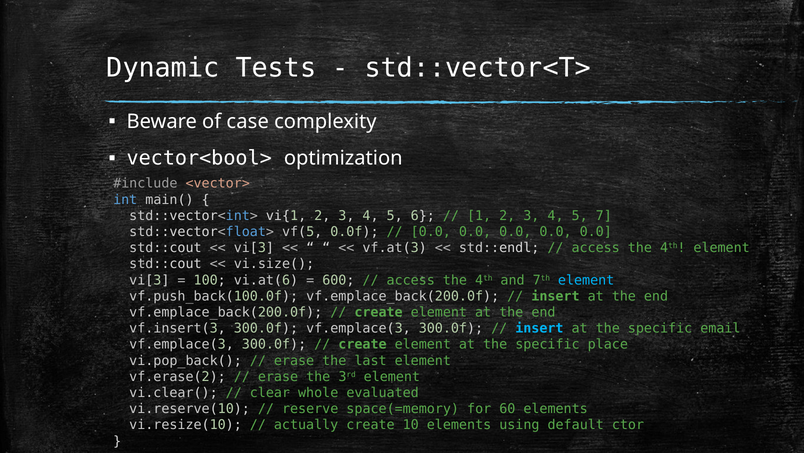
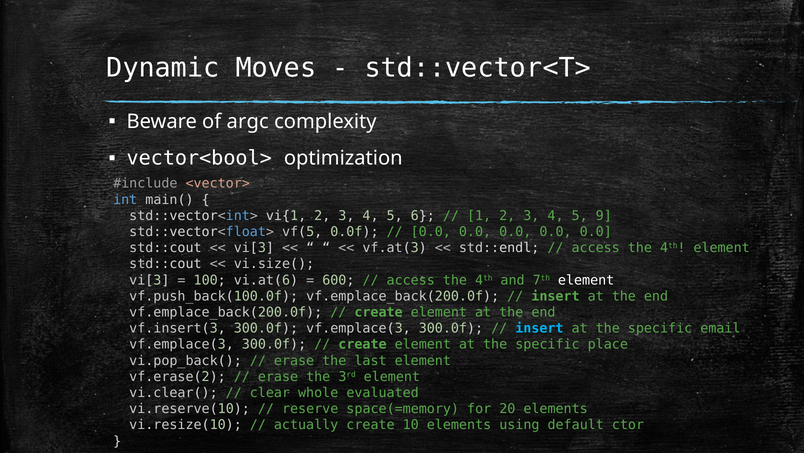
Tests: Tests -> Moves
case: case -> argc
7: 7 -> 9
element at (586, 280) colour: light blue -> white
60: 60 -> 20
